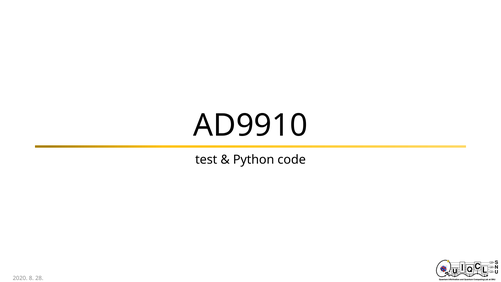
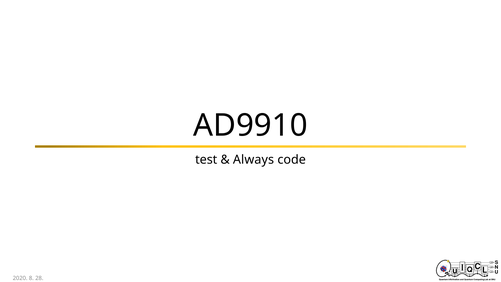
Python: Python -> Always
